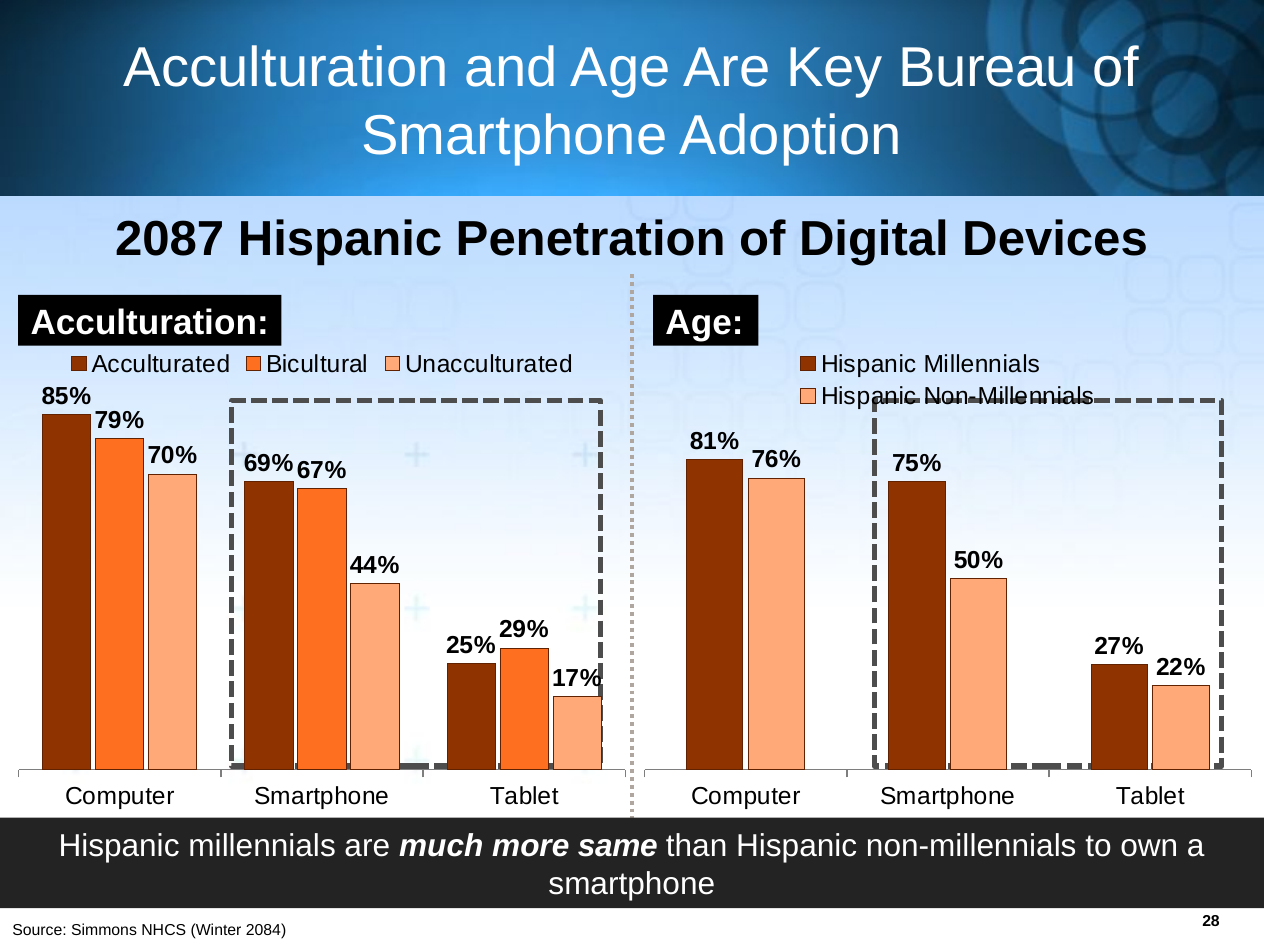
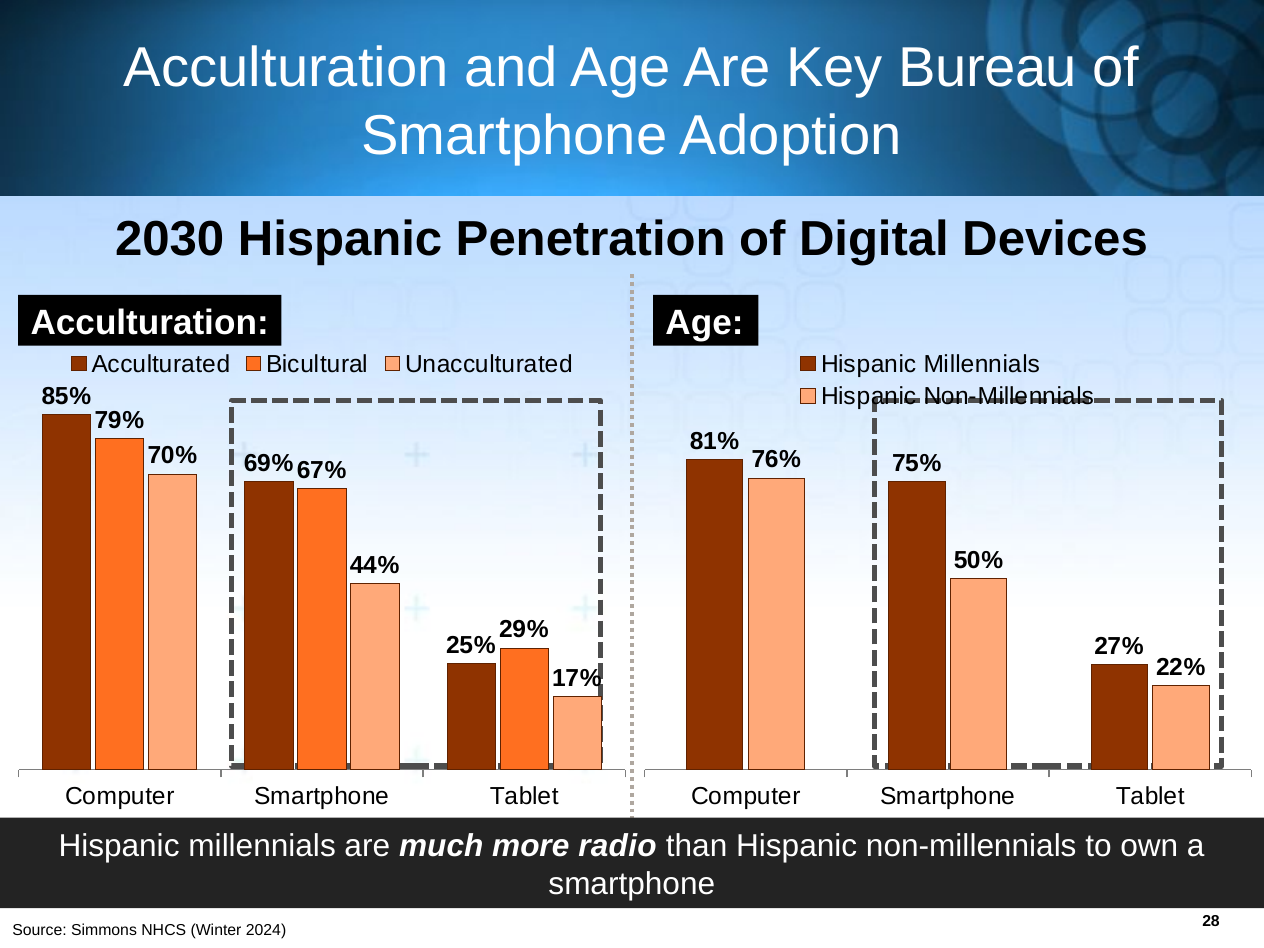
2087: 2087 -> 2030
same: same -> radio
2084: 2084 -> 2024
